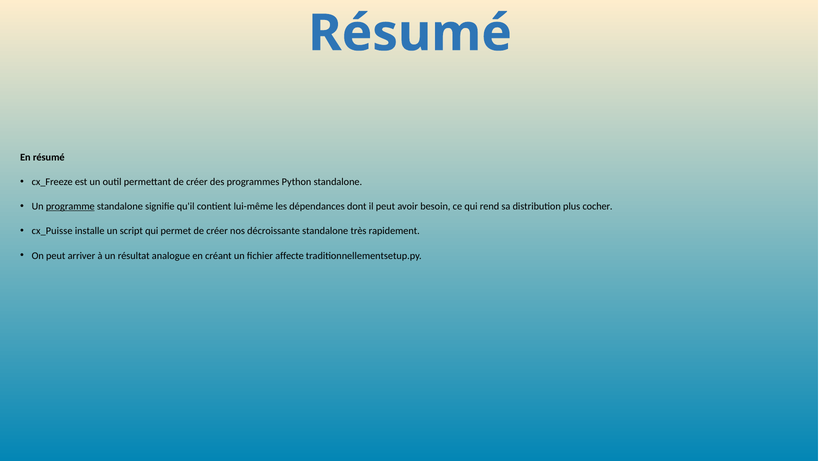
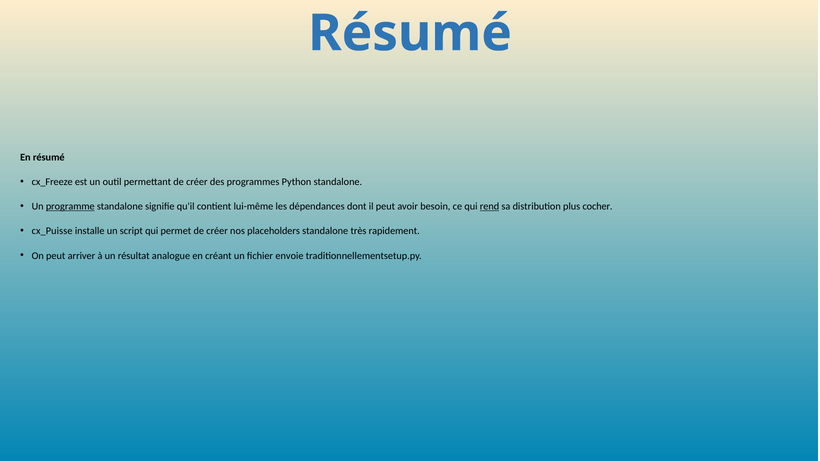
rend underline: none -> present
décroissante: décroissante -> placeholders
affecte: affecte -> envoie
